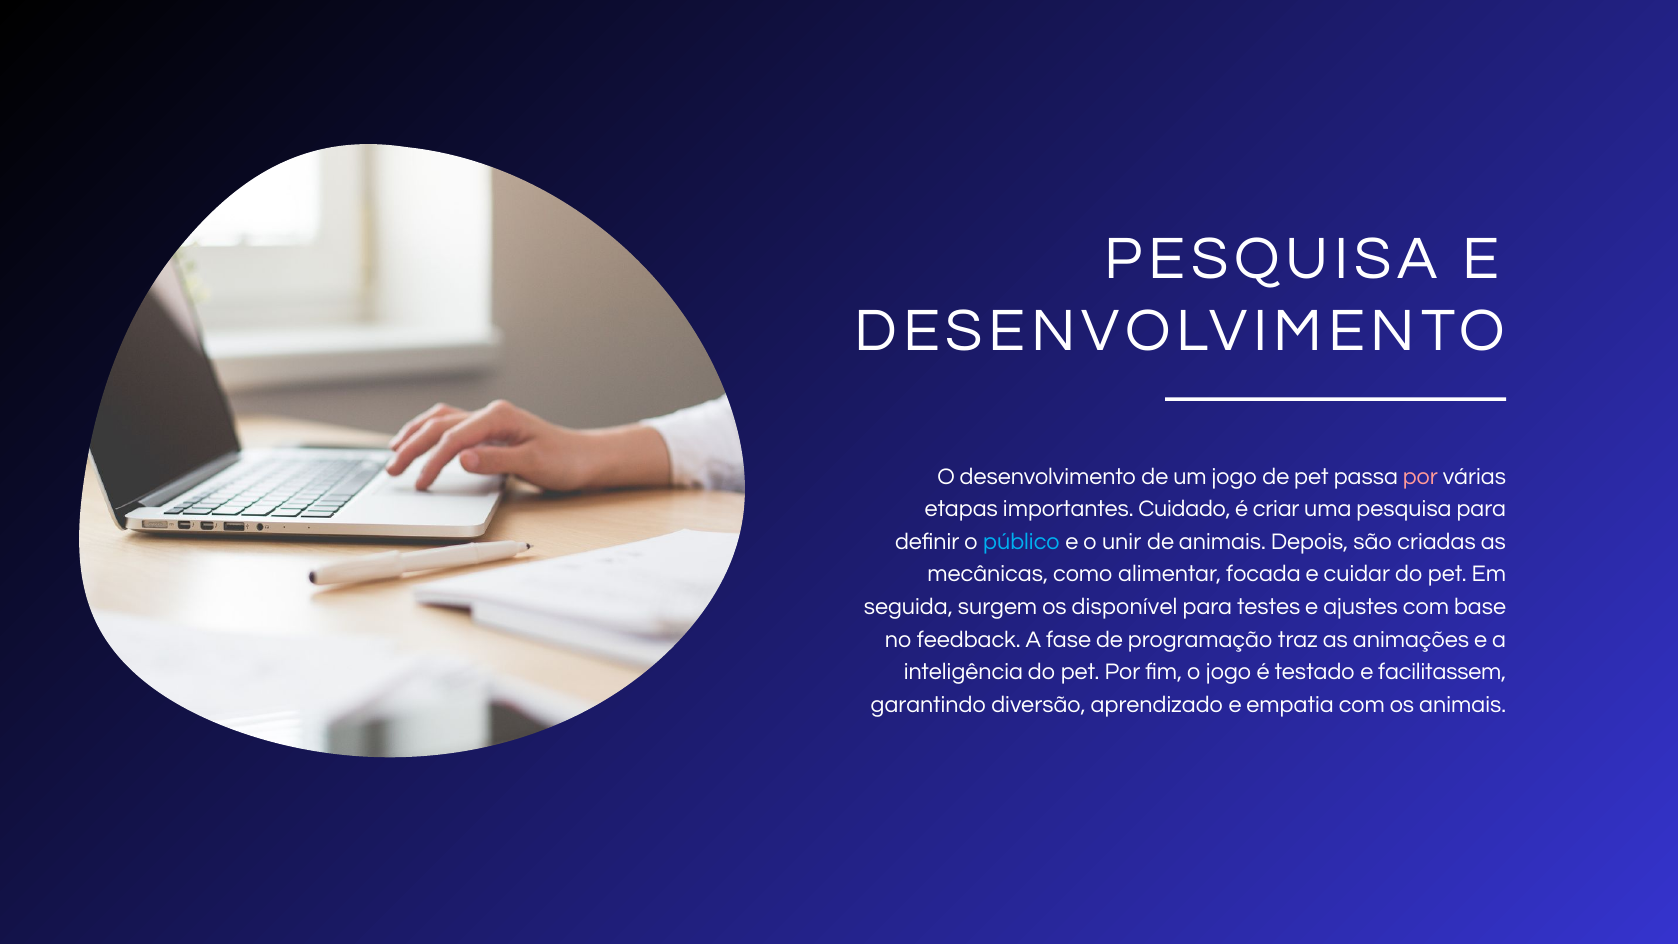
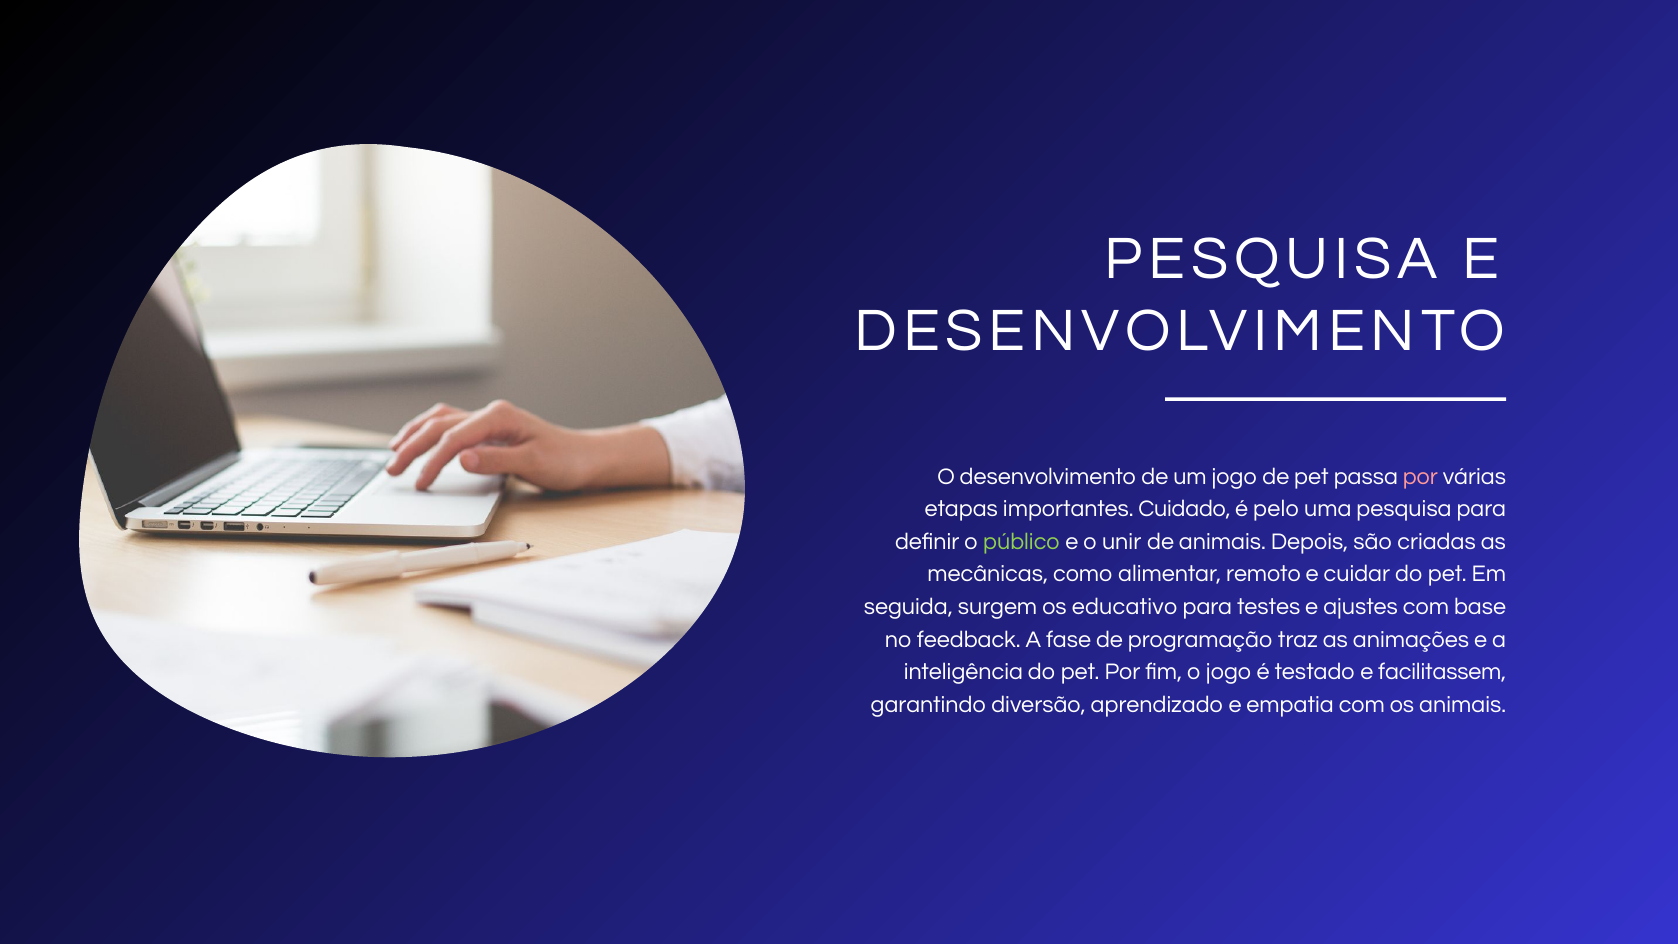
criar: criar -> pelo
público colour: light blue -> light green
focada: focada -> remoto
disponível: disponível -> educativo
